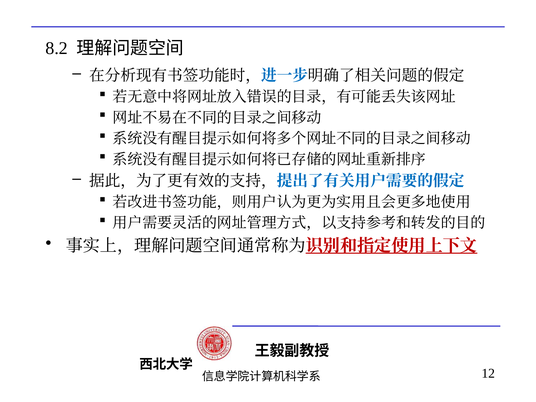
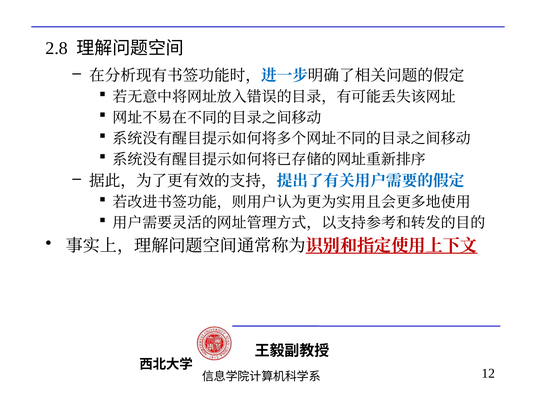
8.2: 8.2 -> 2.8
